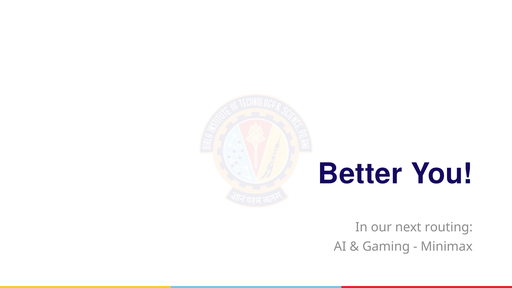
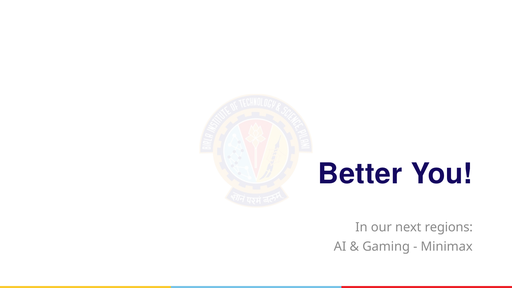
routing: routing -> regions
